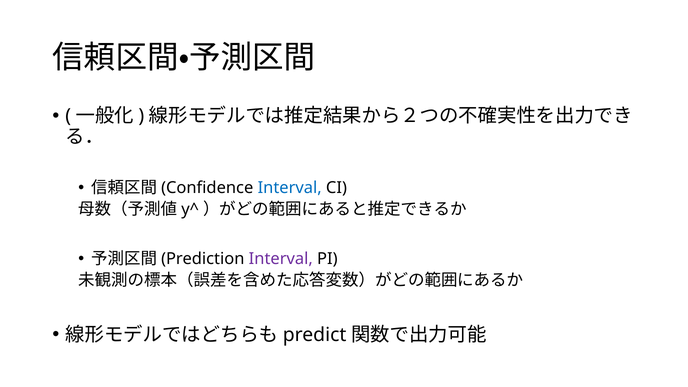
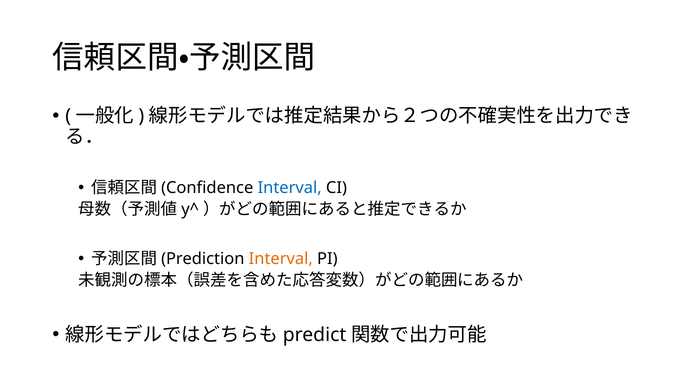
Interval at (281, 259) colour: purple -> orange
